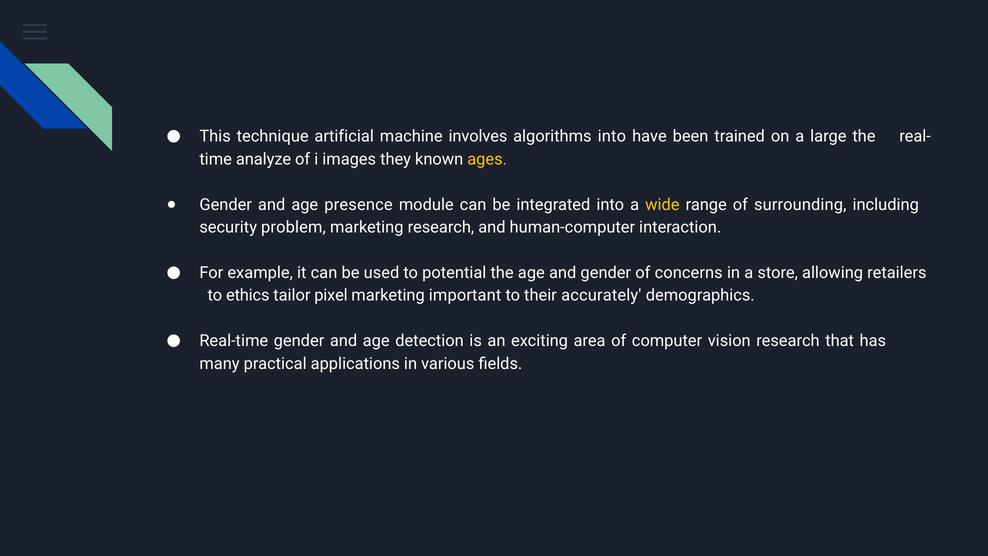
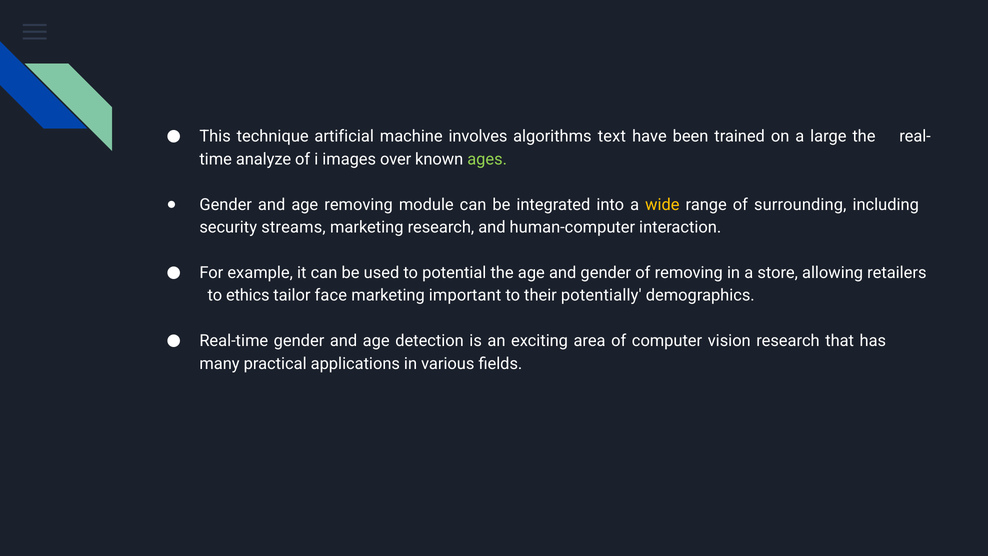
algorithms into: into -> text
they: they -> over
ages colour: yellow -> light green
age presence: presence -> removing
problem: problem -> streams
of concerns: concerns -> removing
pixel: pixel -> face
accurately: accurately -> potentially
